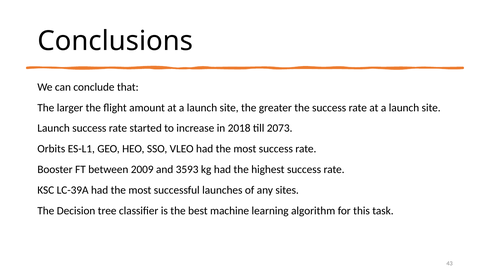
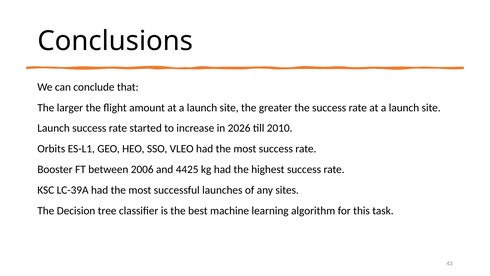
2018: 2018 -> 2026
2073: 2073 -> 2010
2009: 2009 -> 2006
3593: 3593 -> 4425
